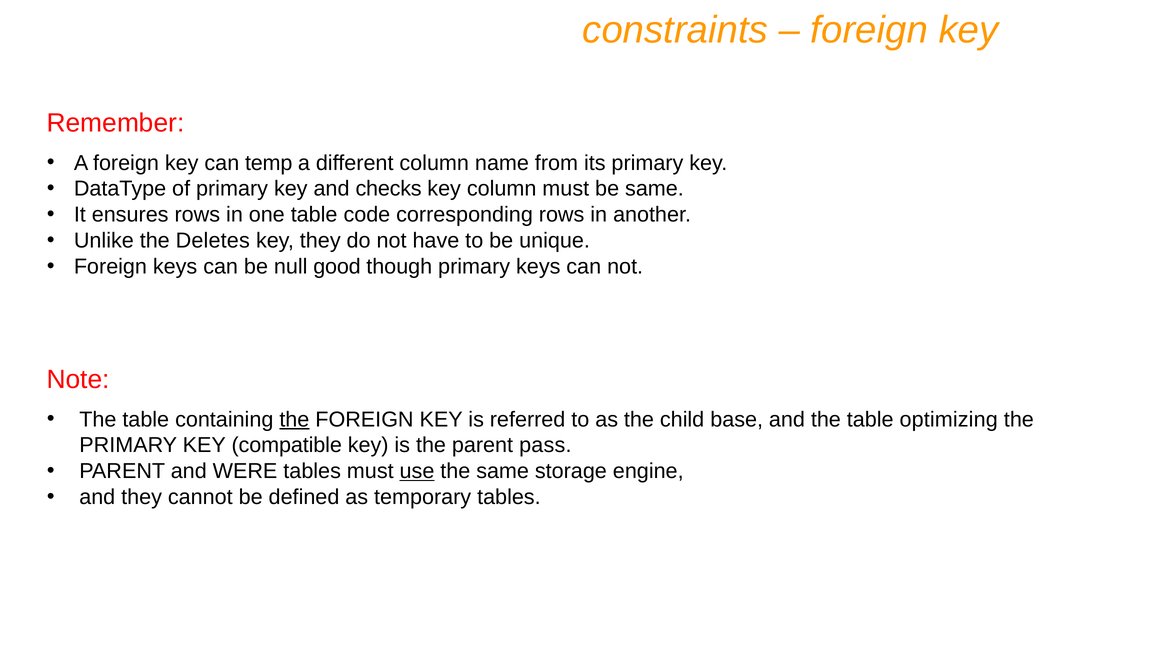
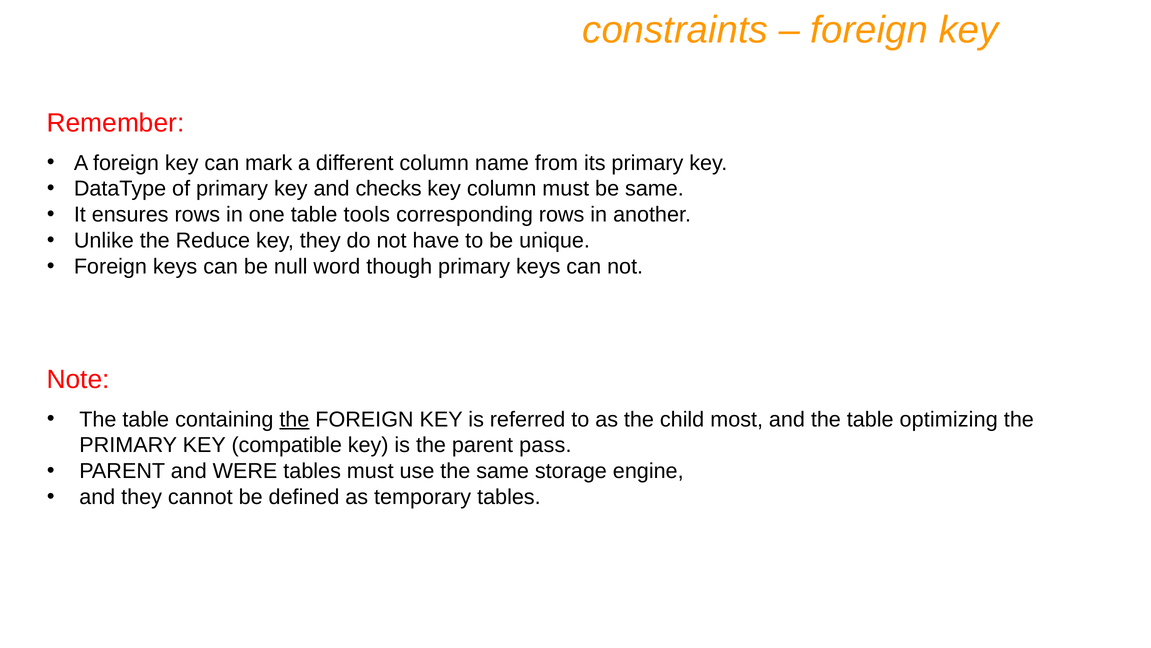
temp: temp -> mark
code: code -> tools
Deletes: Deletes -> Reduce
good: good -> word
base: base -> most
use underline: present -> none
